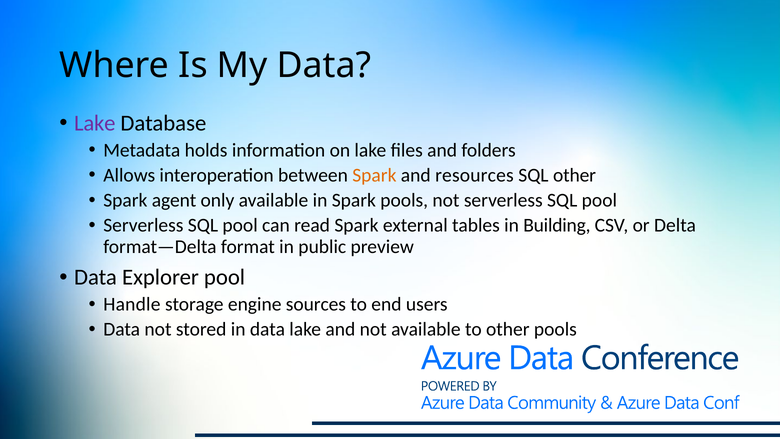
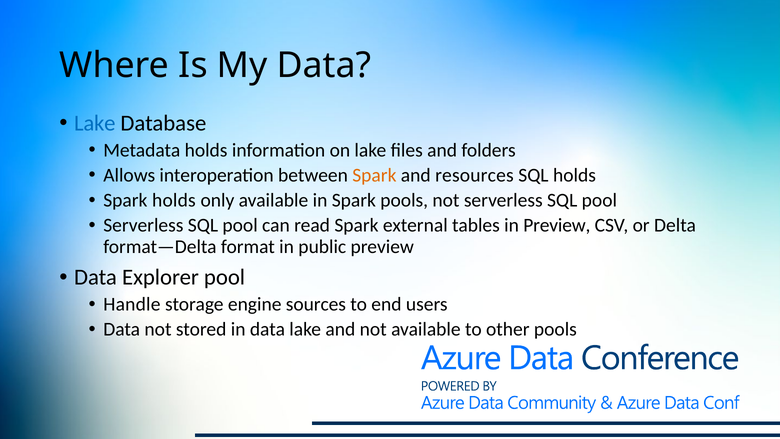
Lake at (95, 123) colour: purple -> blue
SQL other: other -> holds
Spark agent: agent -> holds
in Building: Building -> Preview
